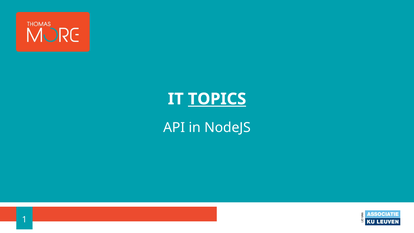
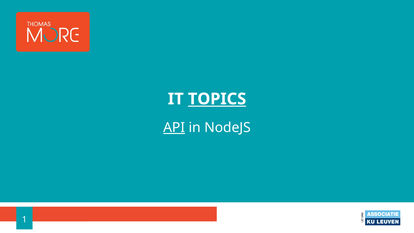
API underline: none -> present
